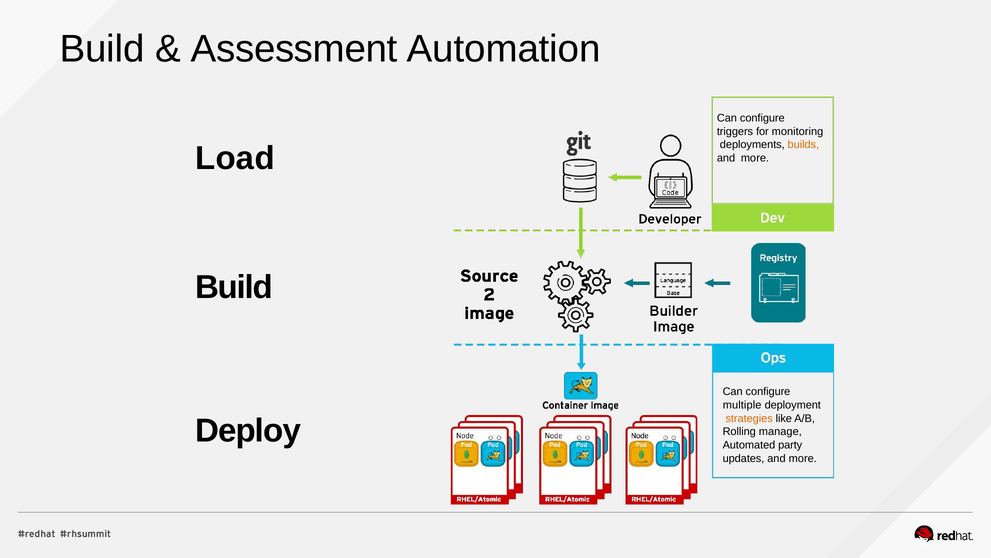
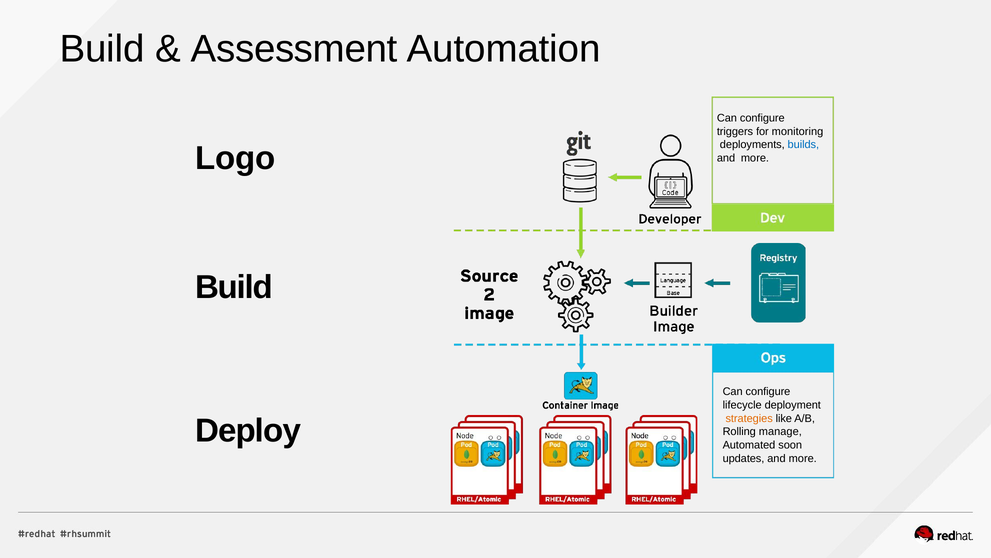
builds colour: orange -> blue
Load: Load -> Logo
multiple: multiple -> lifecycle
party: party -> soon
